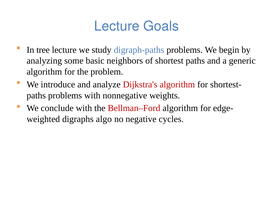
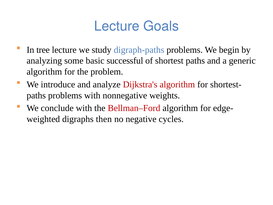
neighbors: neighbors -> successful
algo: algo -> then
